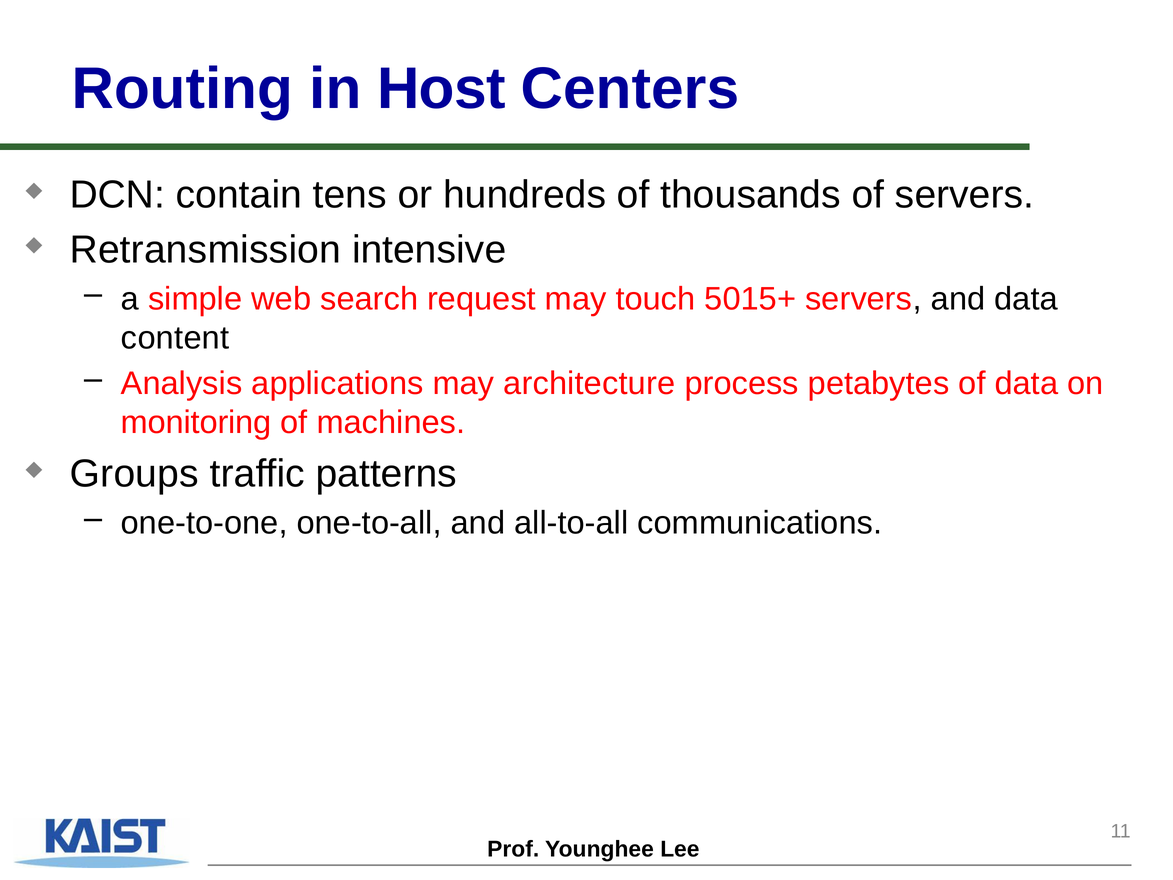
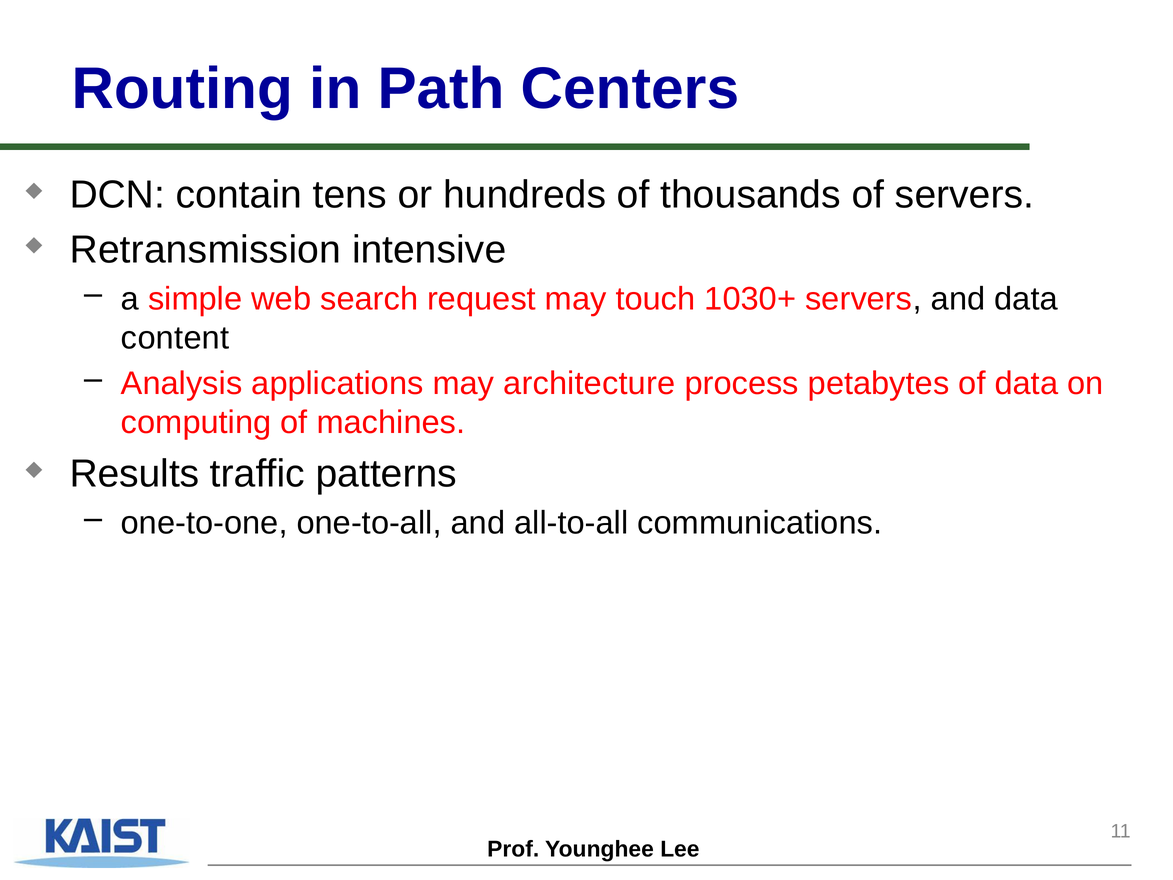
Host: Host -> Path
5015+: 5015+ -> 1030+
monitoring: monitoring -> computing
Groups: Groups -> Results
